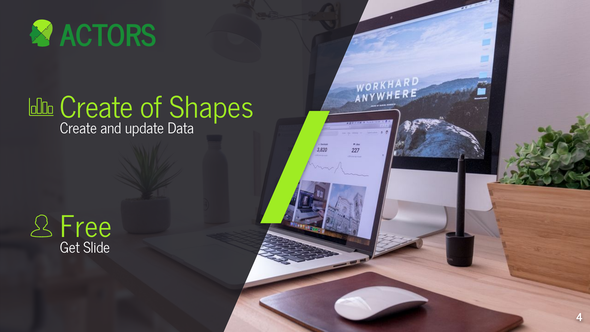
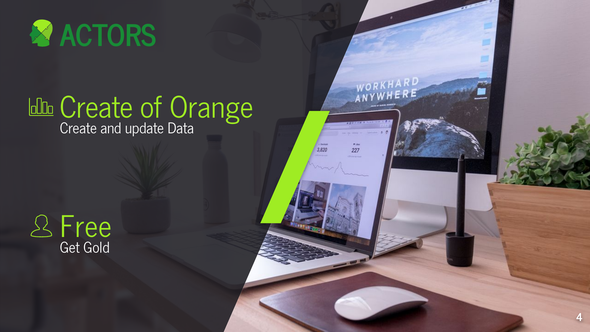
Shapes: Shapes -> Orange
Slide: Slide -> Gold
